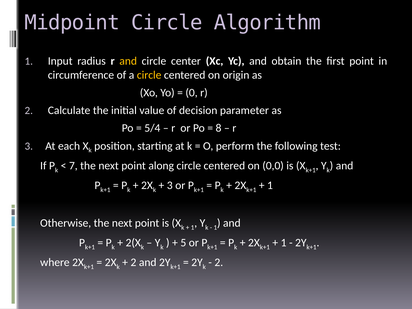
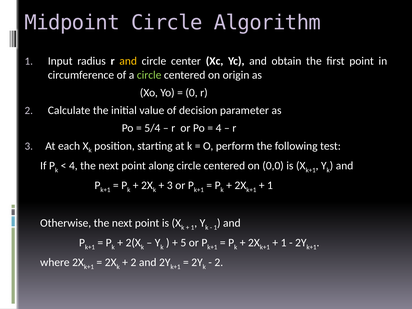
circle at (149, 75) colour: yellow -> light green
8 at (219, 128): 8 -> 4
7 at (73, 166): 7 -> 4
